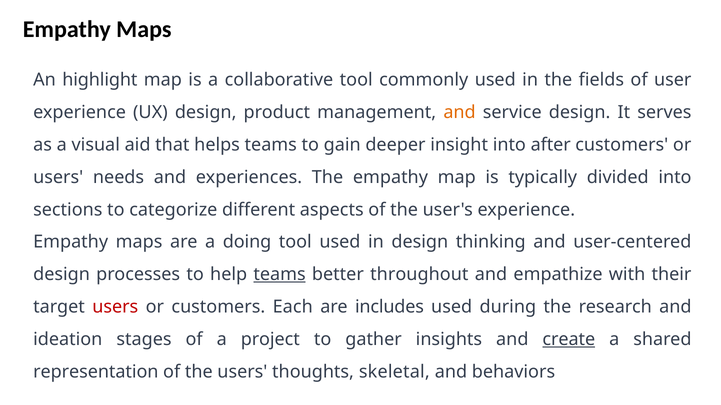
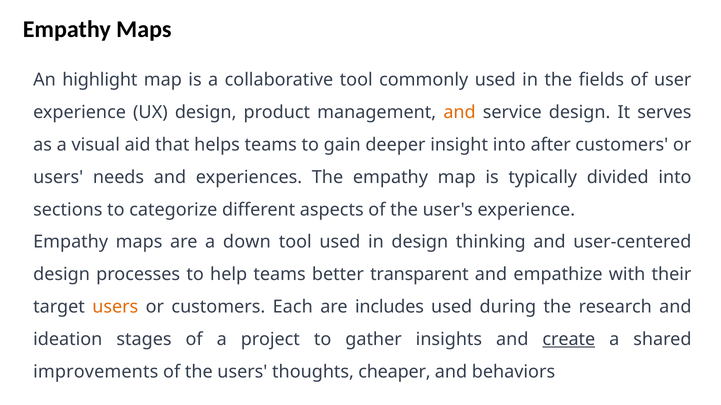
doing: doing -> down
teams at (280, 275) underline: present -> none
throughout: throughout -> transparent
users at (115, 307) colour: red -> orange
representation: representation -> improvements
skeletal: skeletal -> cheaper
